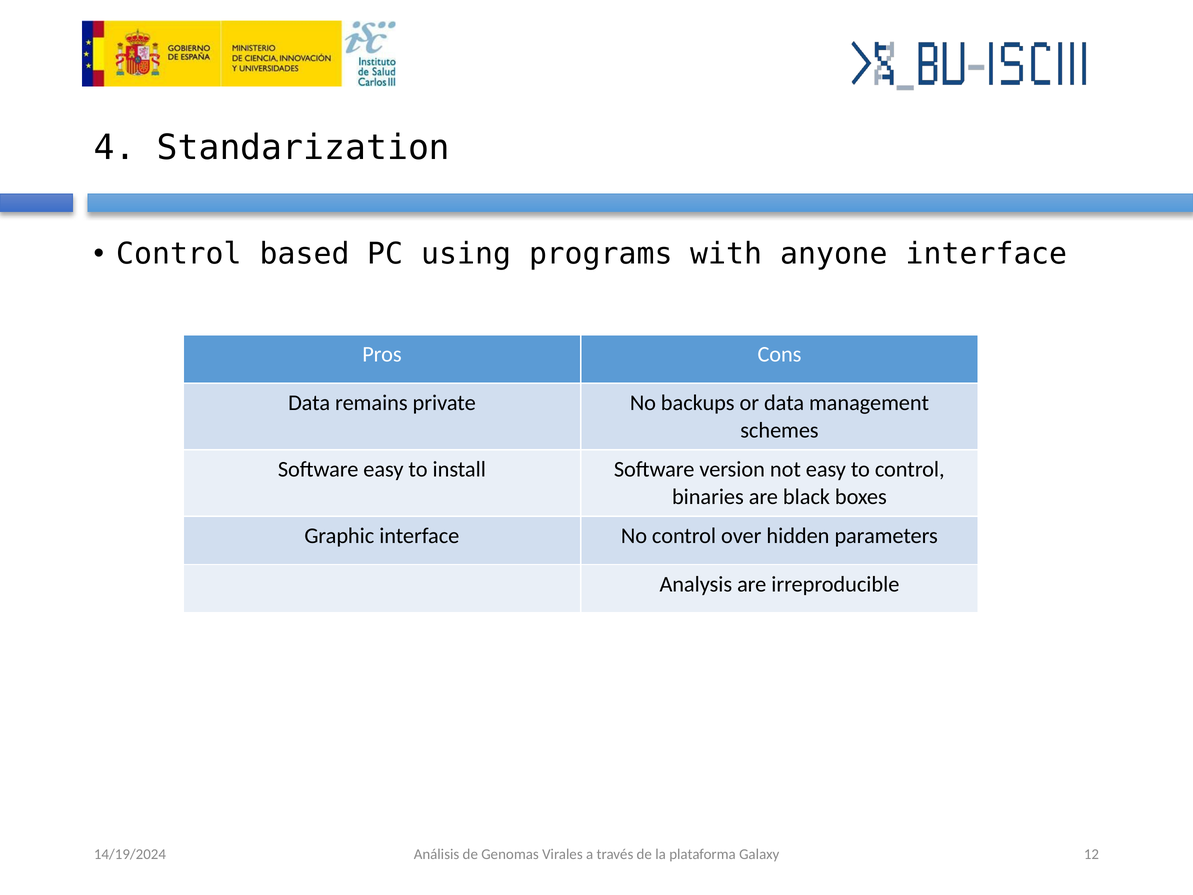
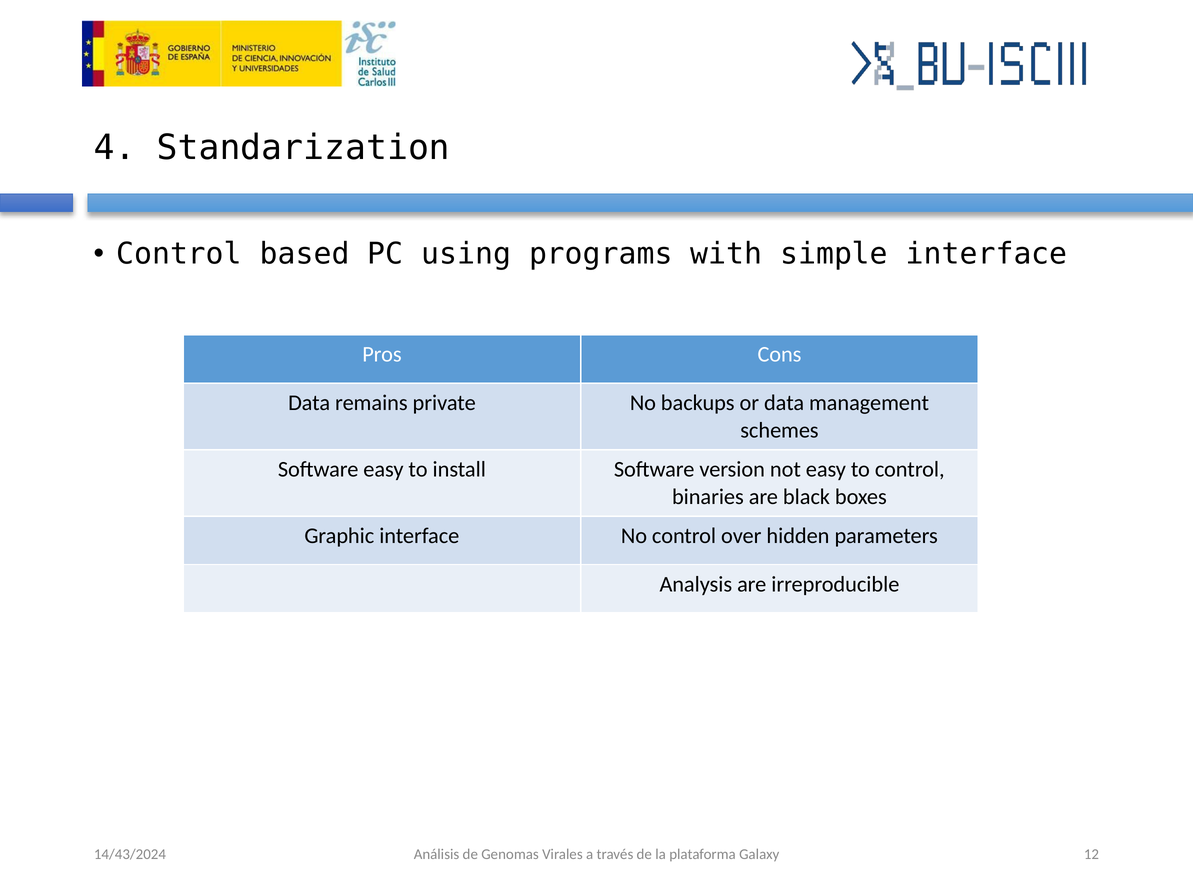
anyone: anyone -> simple
14/19/2024: 14/19/2024 -> 14/43/2024
